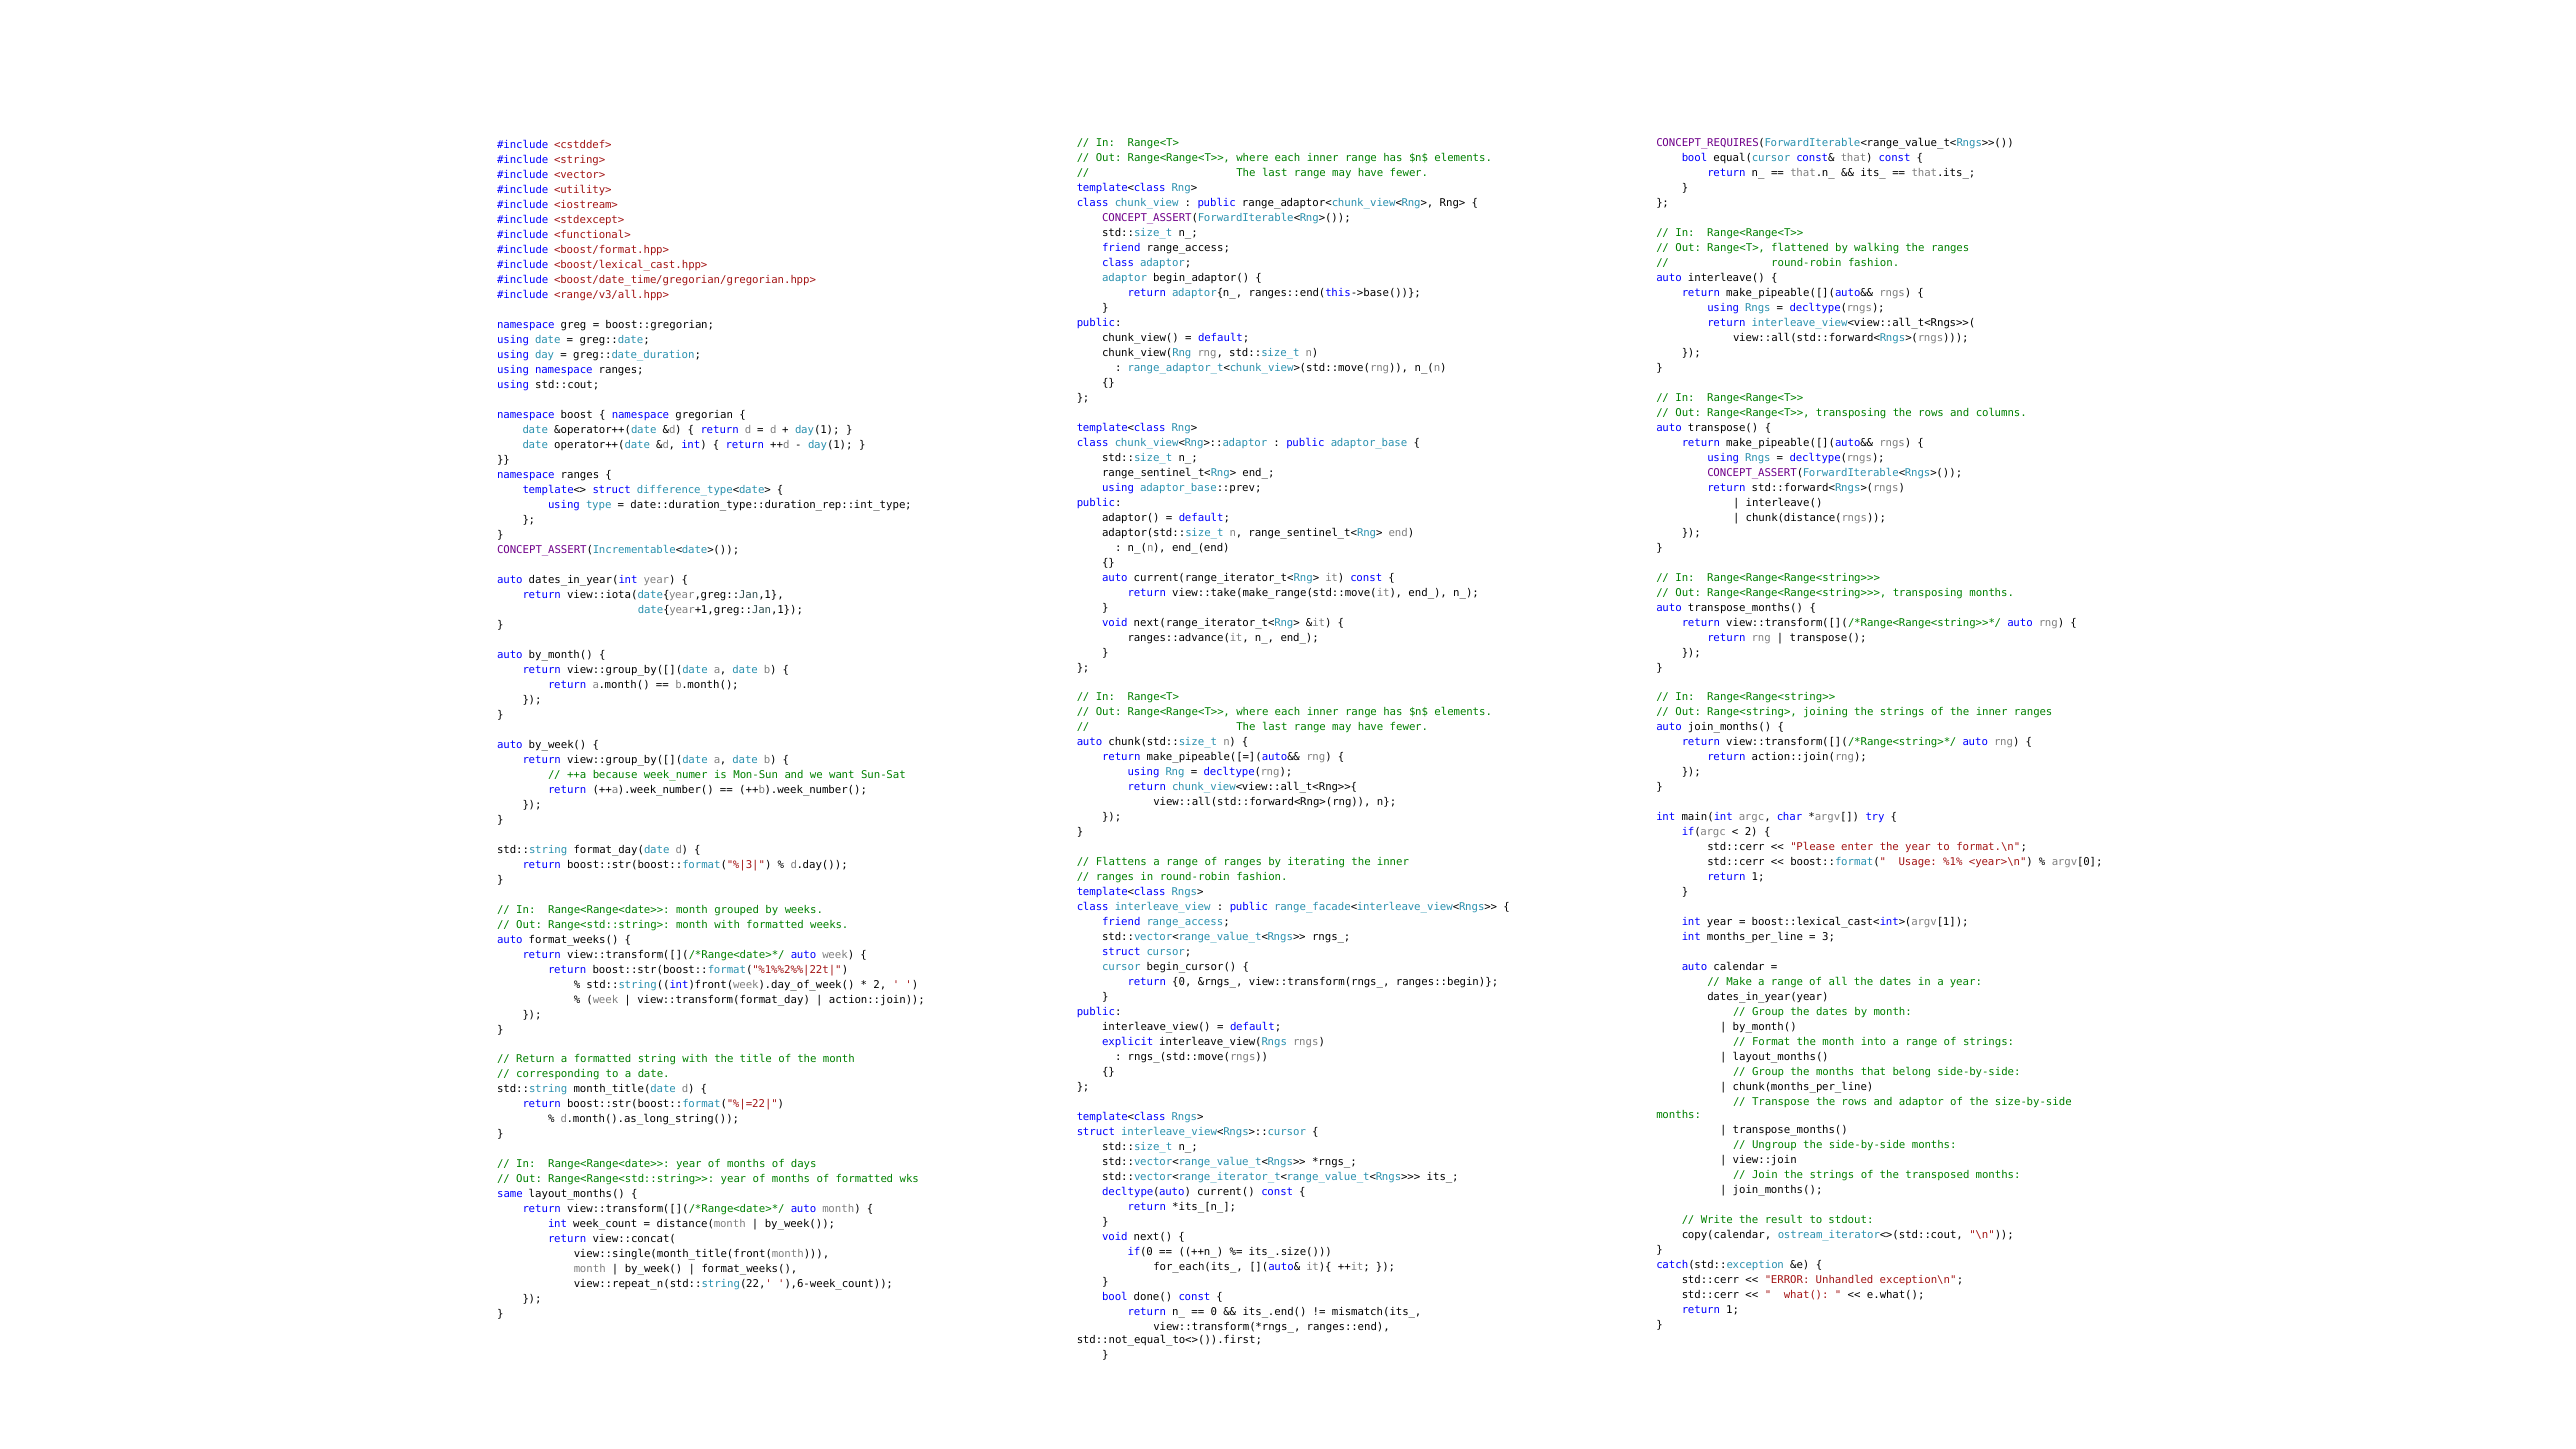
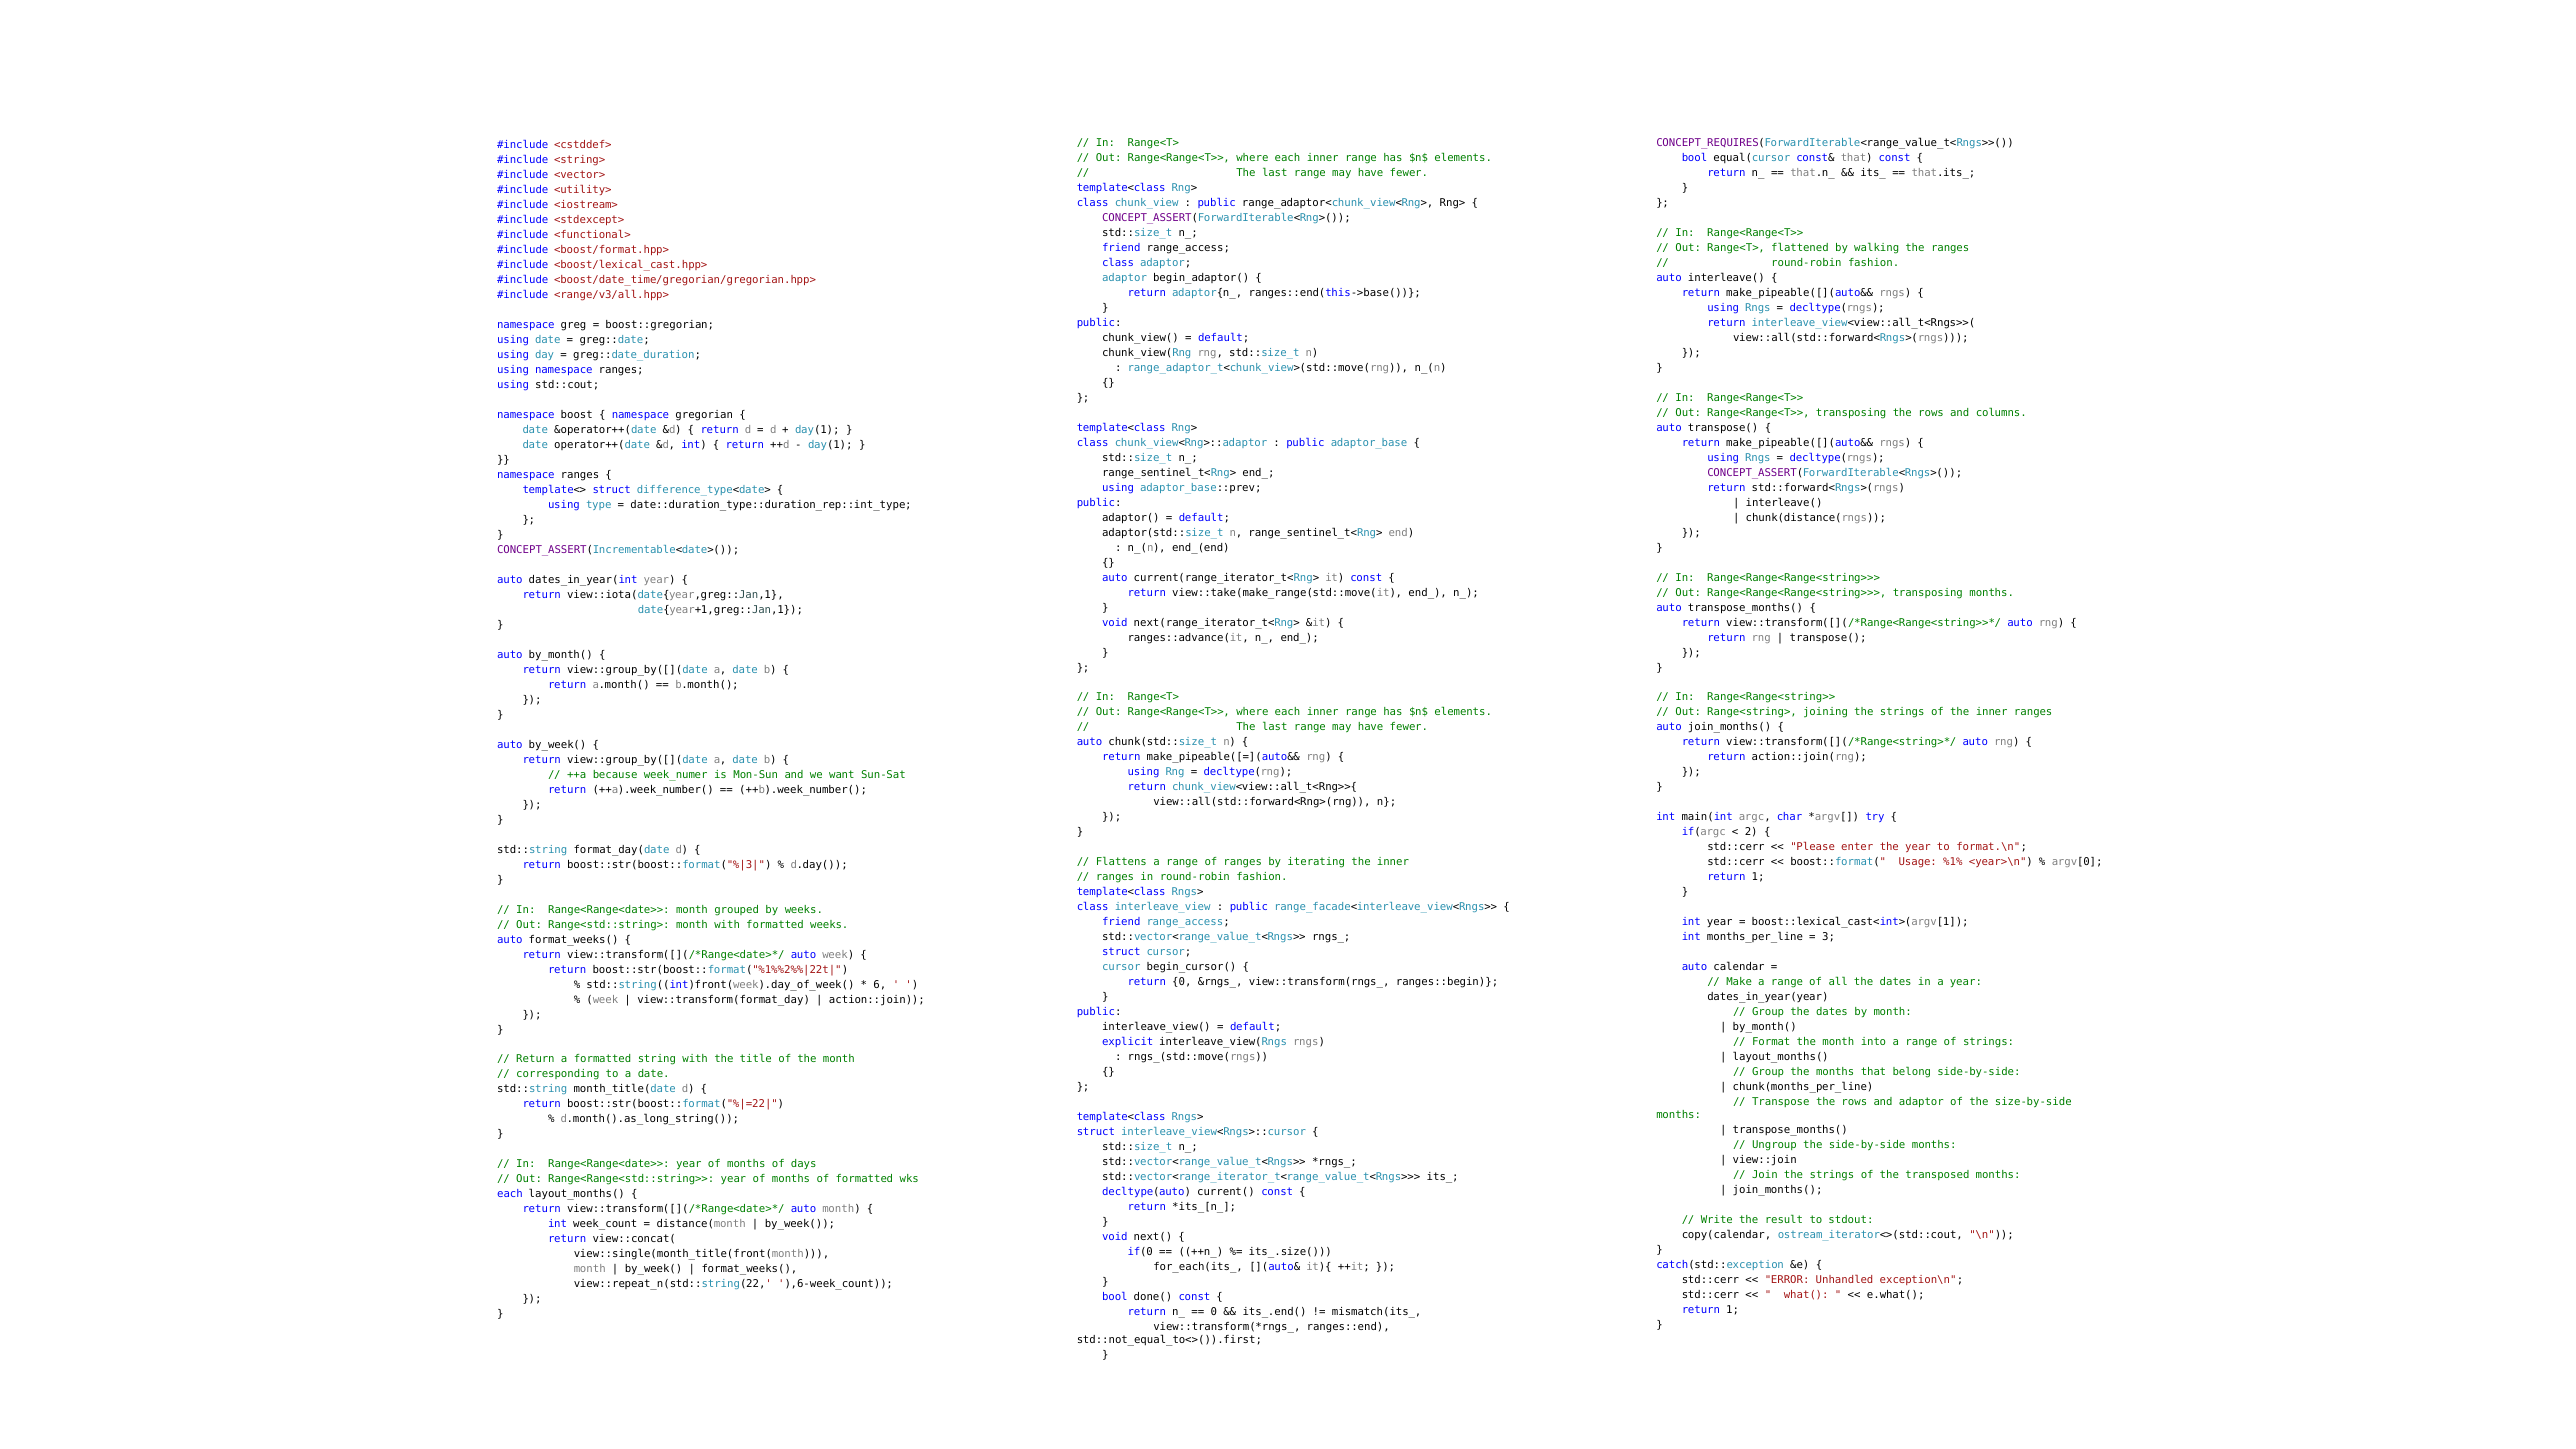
2 at (880, 985): 2 -> 6
same at (510, 1194): same -> each
